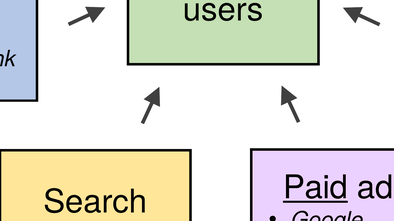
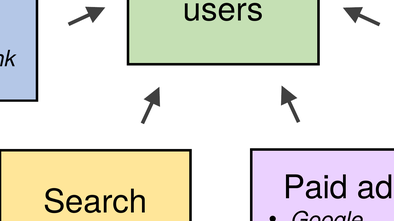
Paid underline: present -> none
